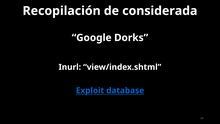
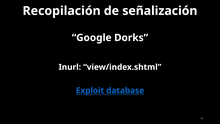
considerada: considerada -> señalización
